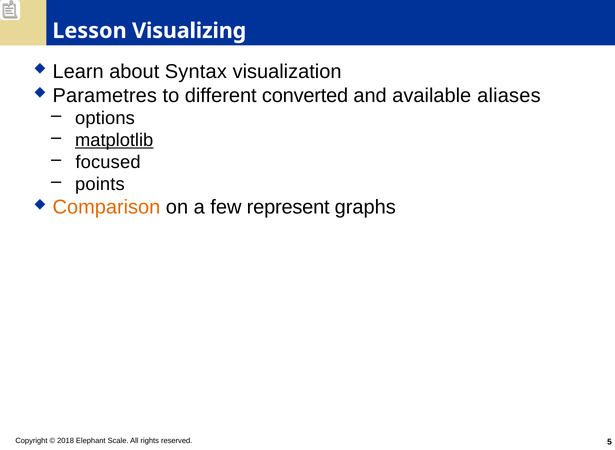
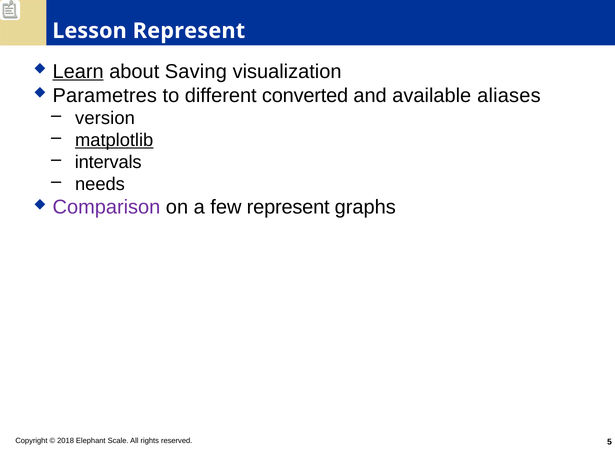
Lesson Visualizing: Visualizing -> Represent
Learn underline: none -> present
Syntax: Syntax -> Saving
options: options -> version
focused: focused -> intervals
points: points -> needs
Comparison colour: orange -> purple
